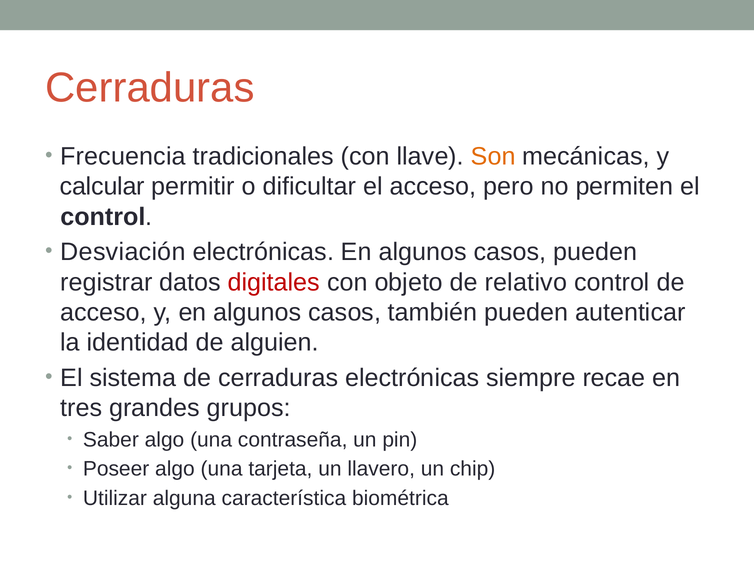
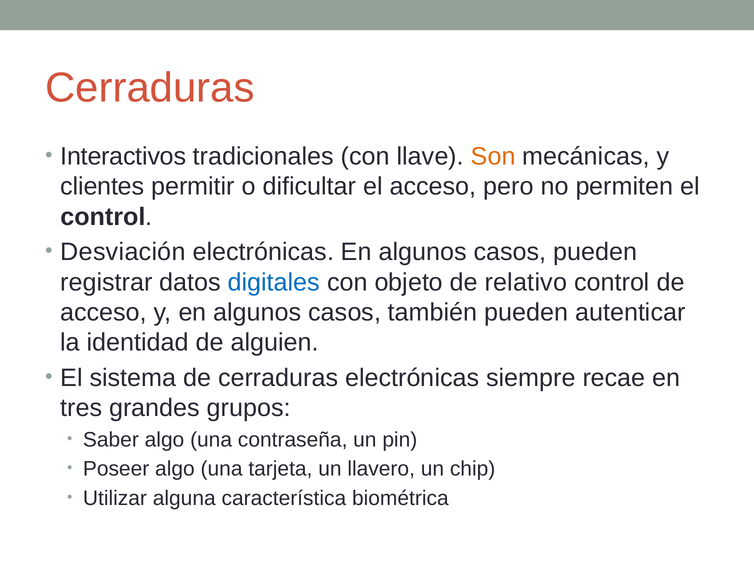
Frecuencia: Frecuencia -> Interactivos
calcular: calcular -> clientes
digitales colour: red -> blue
